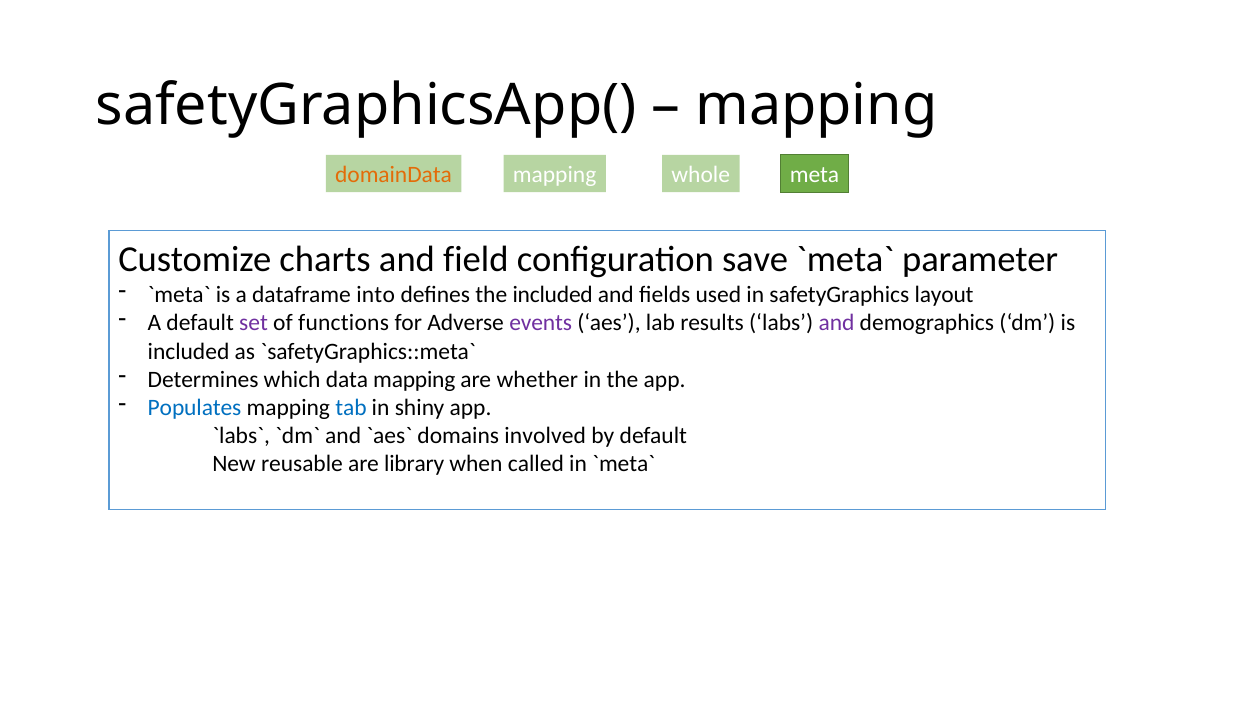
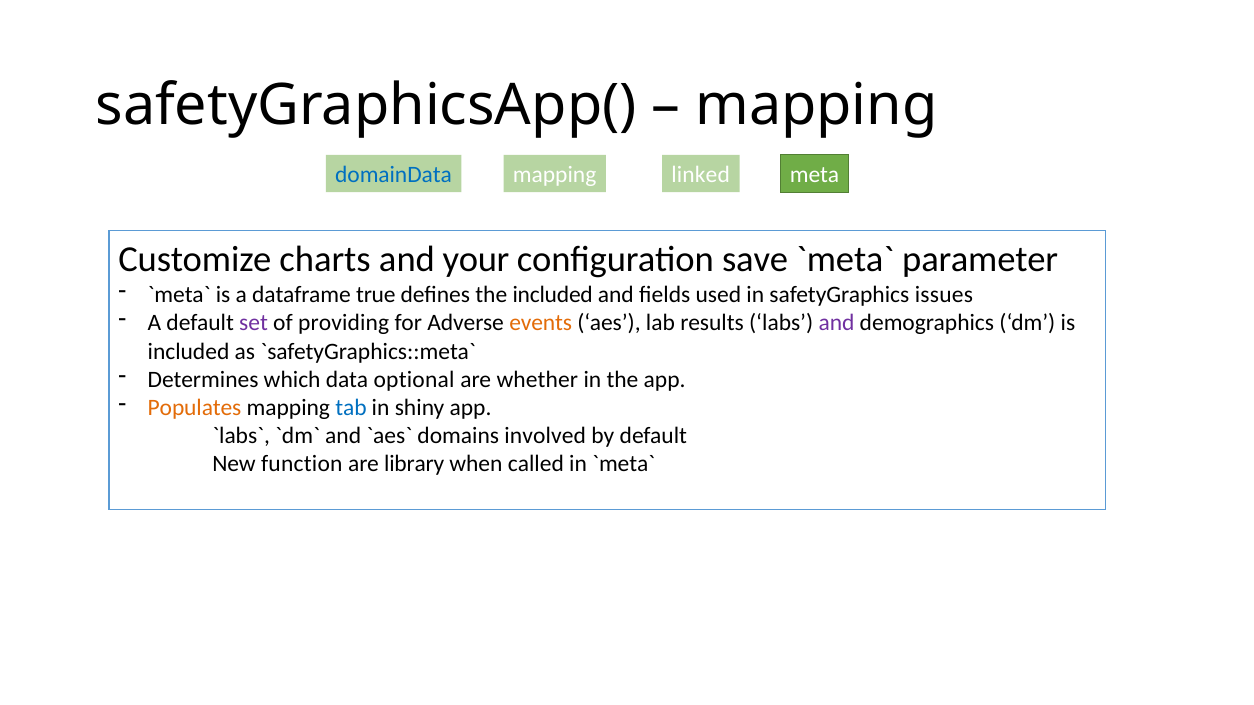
domainData colour: orange -> blue
whole: whole -> linked
field: field -> your
into: into -> true
layout: layout -> issues
functions: functions -> providing
events colour: purple -> orange
data mapping: mapping -> optional
Populates colour: blue -> orange
reusable: reusable -> function
